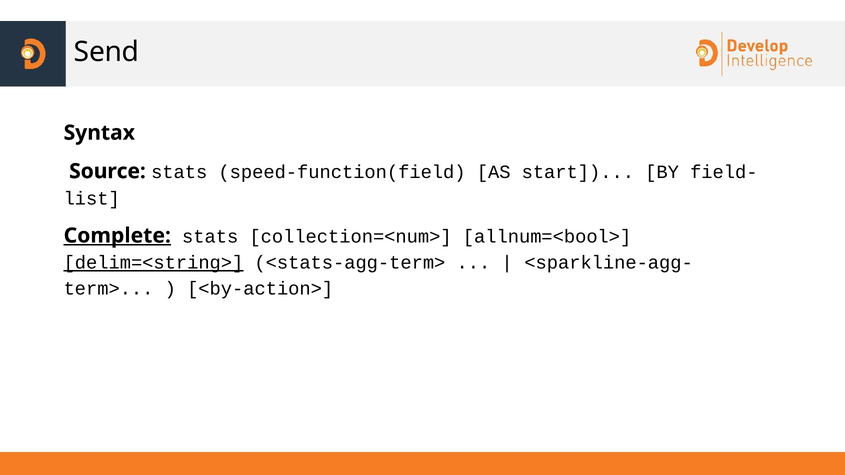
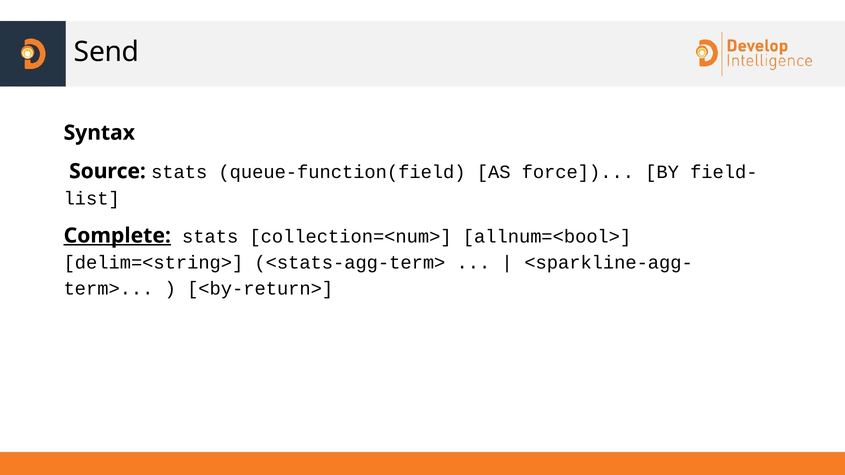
speed-function(field: speed-function(field -> queue-function(field
start: start -> force
delim=<string> underline: present -> none
<by-action>: <by-action> -> <by-return>
